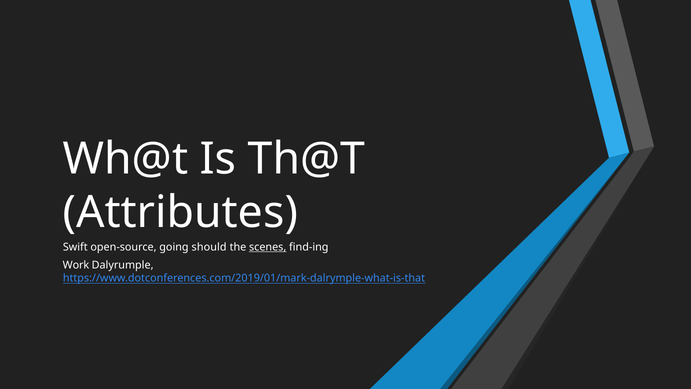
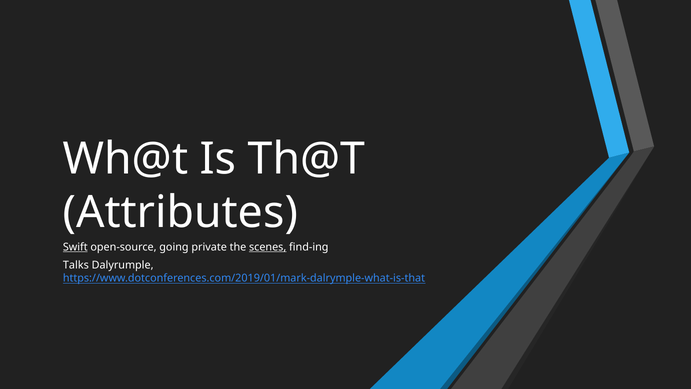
Swift underline: none -> present
should: should -> private
Work: Work -> Talks
